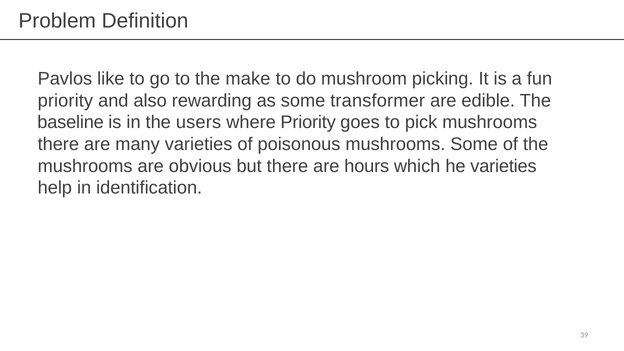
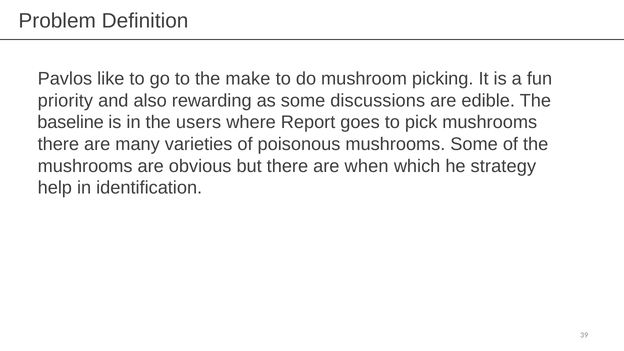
transformer: transformer -> discussions
where Priority: Priority -> Report
hours: hours -> when
he varieties: varieties -> strategy
